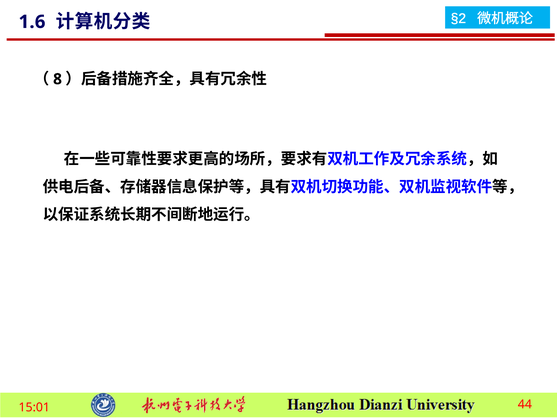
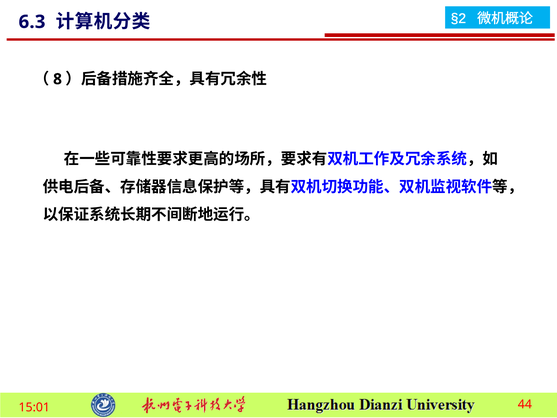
1.6: 1.6 -> 6.3
